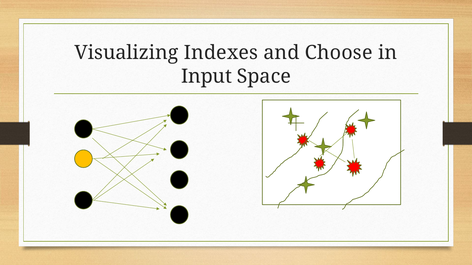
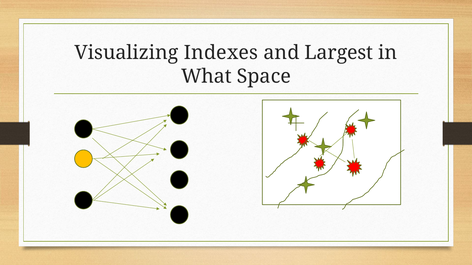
Choose: Choose -> Largest
Input: Input -> What
